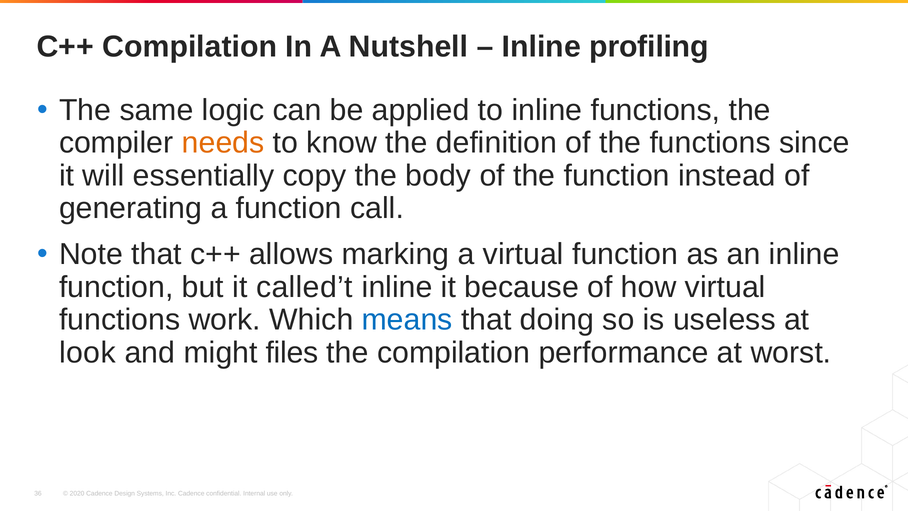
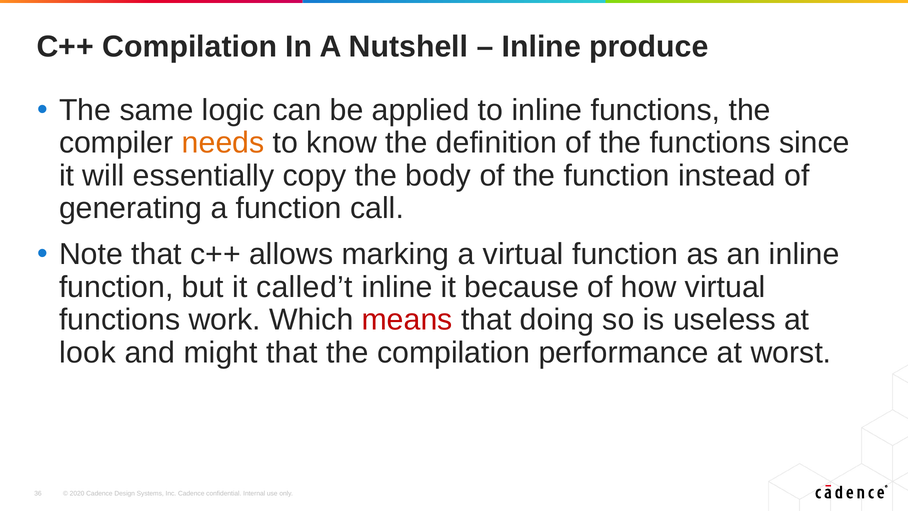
profiling: profiling -> produce
means colour: blue -> red
might files: files -> that
